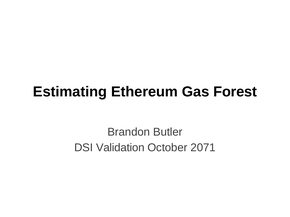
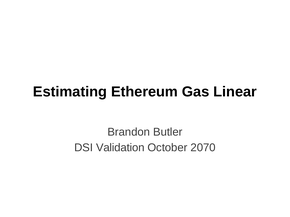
Forest: Forest -> Linear
2071: 2071 -> 2070
